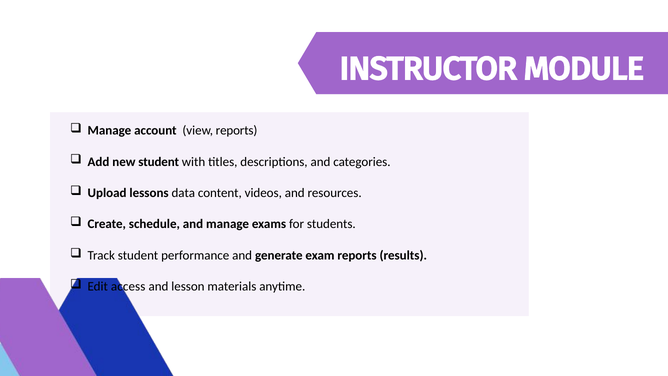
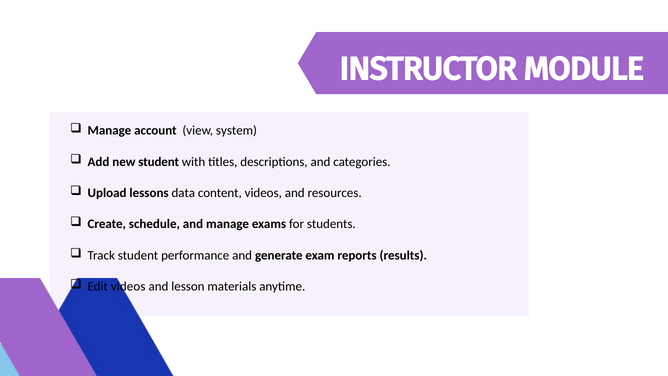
view reports: reports -> system
Edit access: access -> videos
